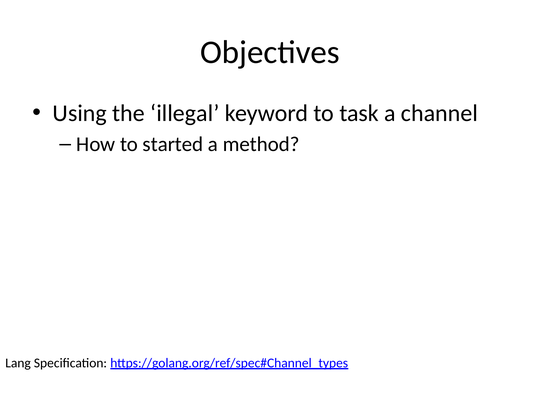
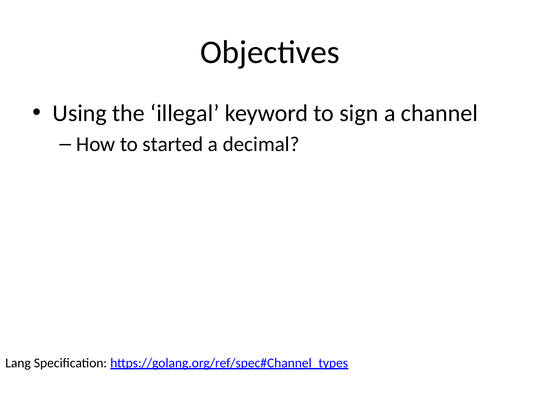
task: task -> sign
method: method -> decimal
